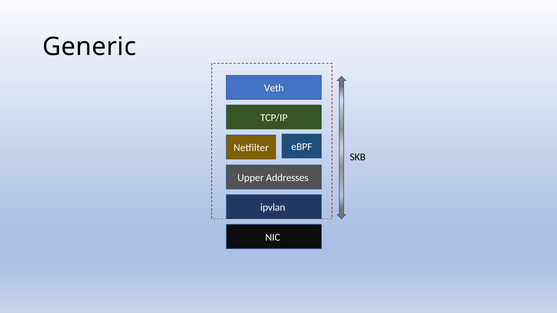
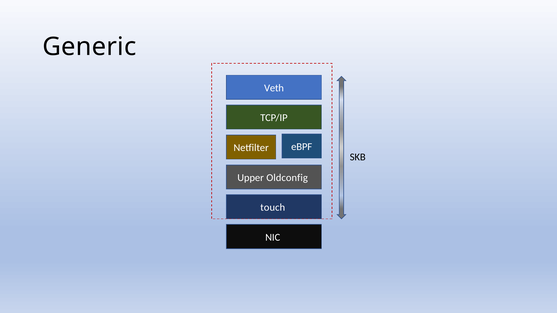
Addresses: Addresses -> Oldconfig
ipvlan: ipvlan -> touch
